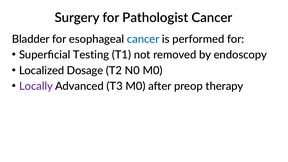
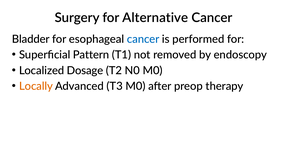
Pathologist: Pathologist -> Alternative
Testing: Testing -> Pattern
Locally colour: purple -> orange
